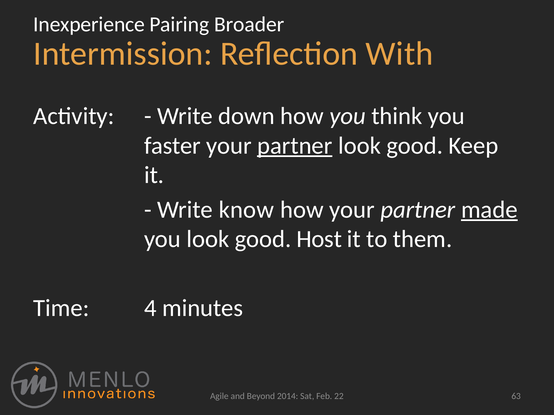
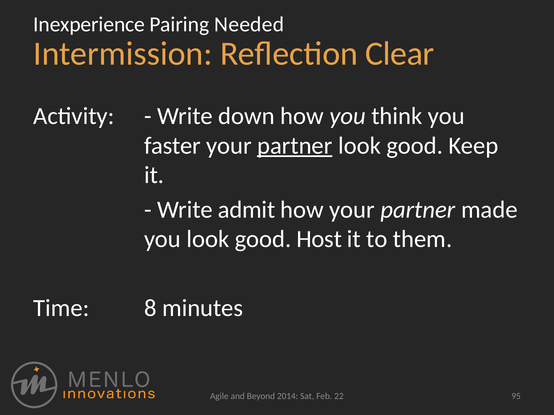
Broader: Broader -> Needed
With: With -> Clear
know: know -> admit
made underline: present -> none
4: 4 -> 8
63: 63 -> 95
